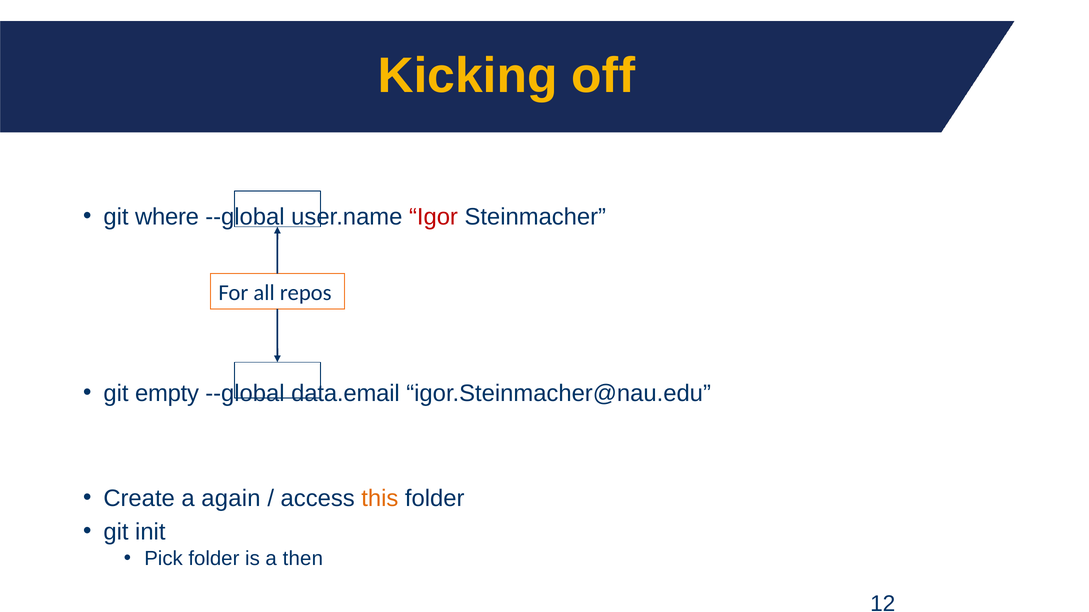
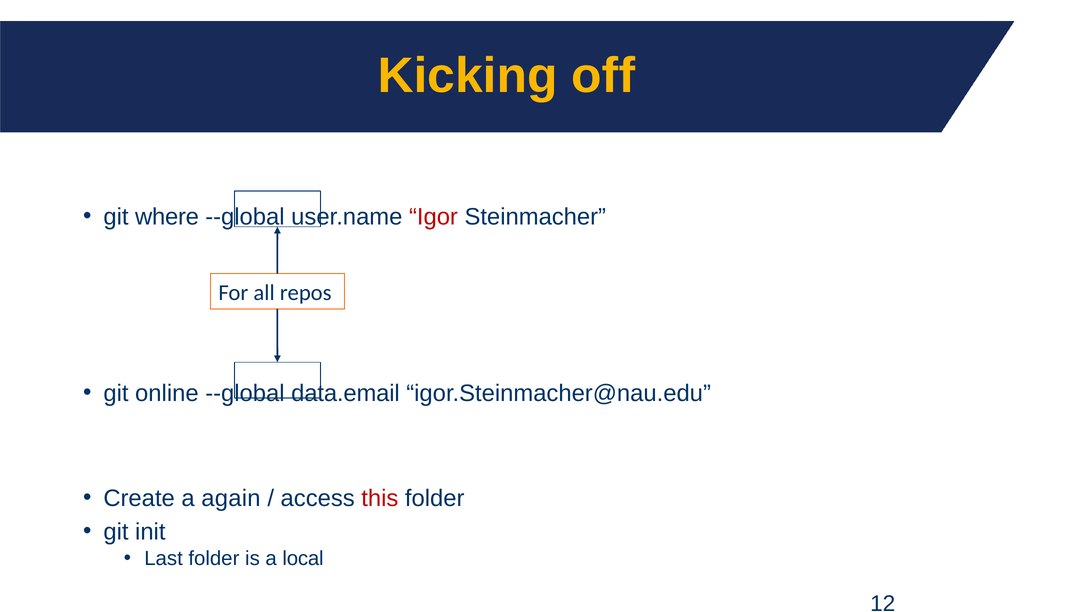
empty: empty -> online
this colour: orange -> red
Pick: Pick -> Last
then: then -> local
